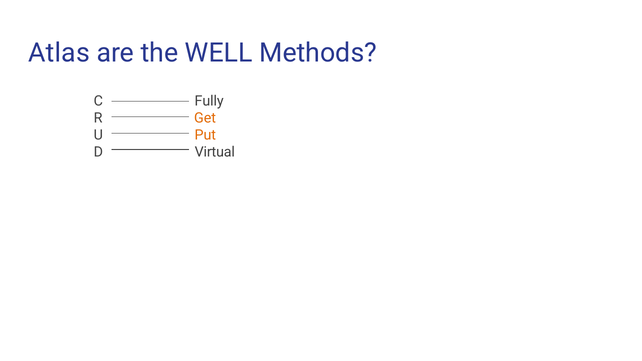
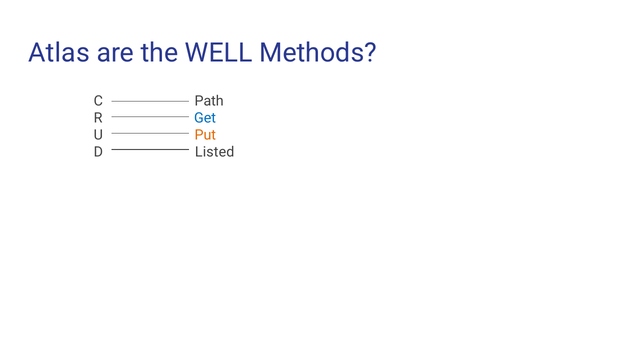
Fully: Fully -> Path
Get colour: orange -> blue
Virtual: Virtual -> Listed
